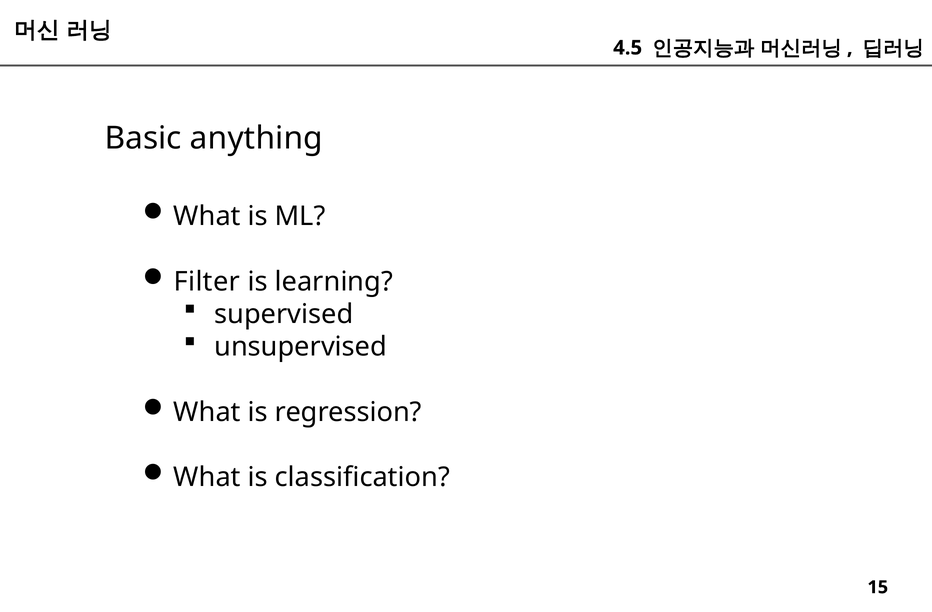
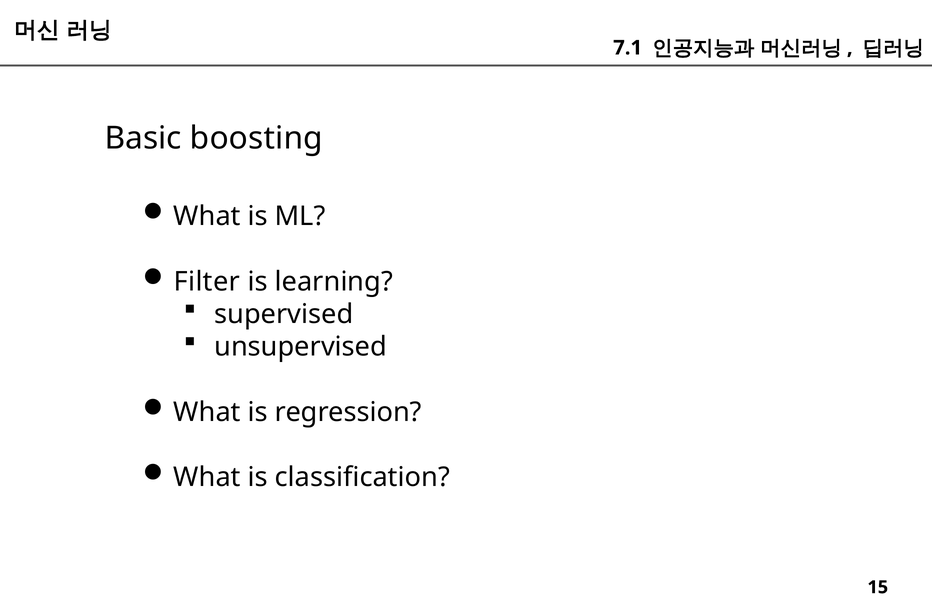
4.5: 4.5 -> 7.1
anything: anything -> boosting
